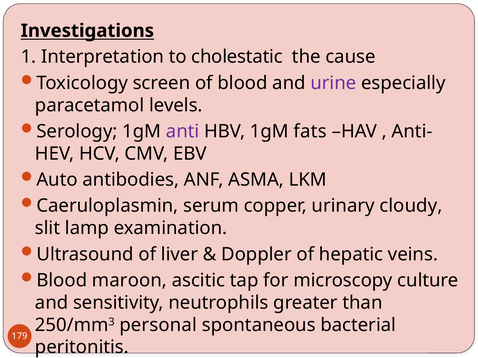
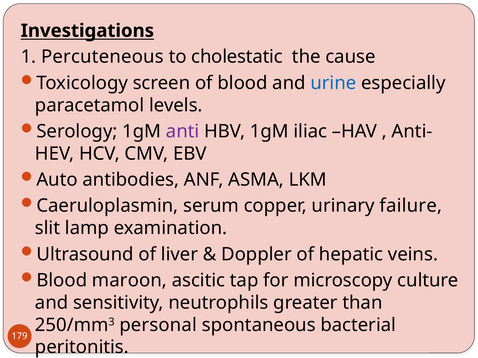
Interpretation: Interpretation -> Percuteneous
urine colour: purple -> blue
fats: fats -> iliac
cloudy: cloudy -> failure
